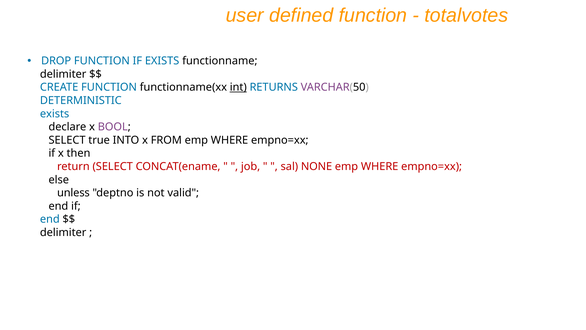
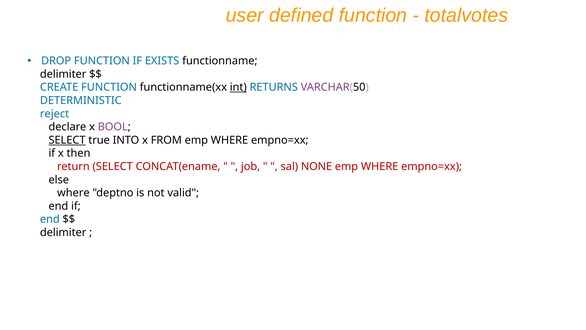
exists at (55, 114): exists -> reject
SELECT at (67, 140) underline: none -> present
unless at (73, 193): unless -> where
